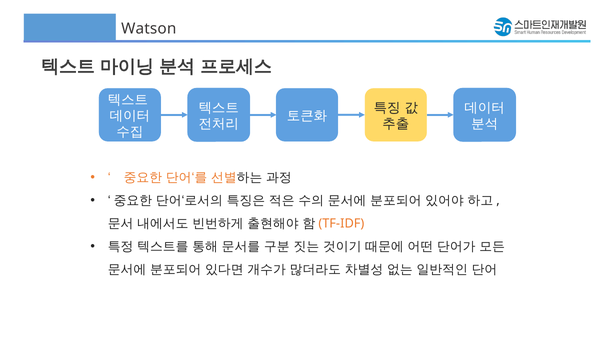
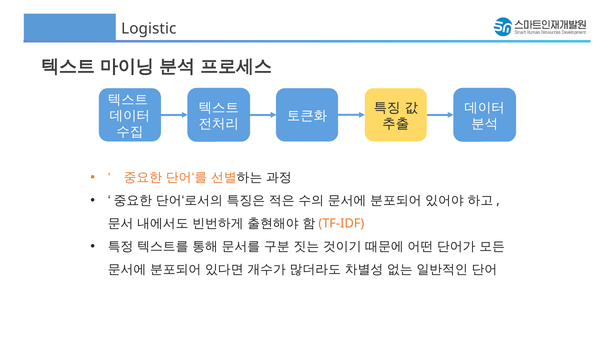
Watson: Watson -> Logistic
